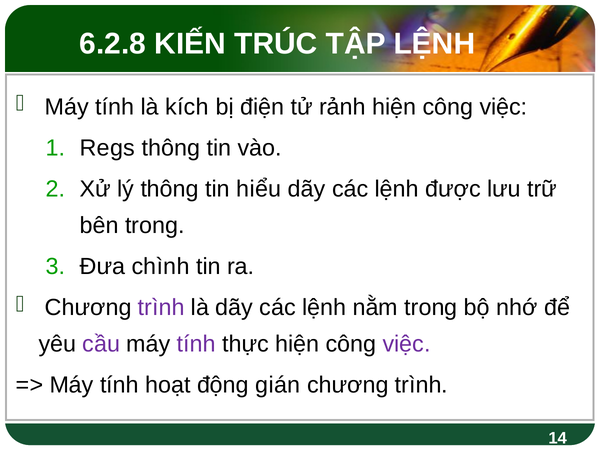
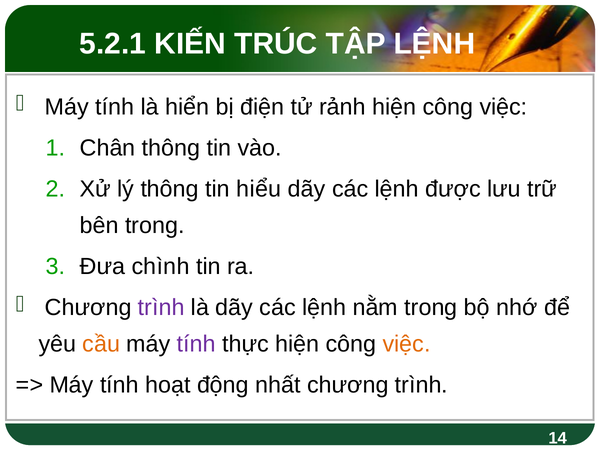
6.2.8: 6.2.8 -> 5.2.1
kích: kích -> hiển
Regs: Regs -> Chân
cầu colour: purple -> orange
việc at (407, 344) colour: purple -> orange
gián: gián -> nhất
